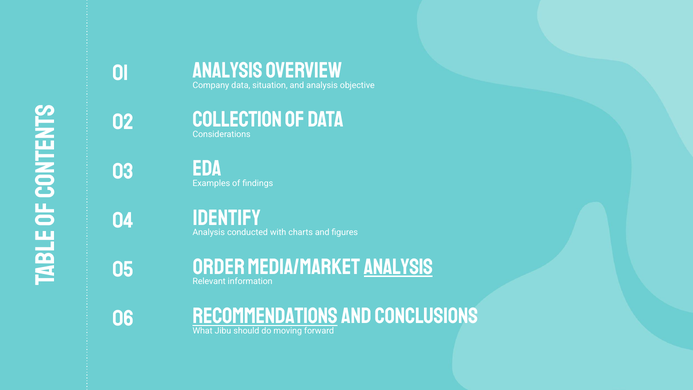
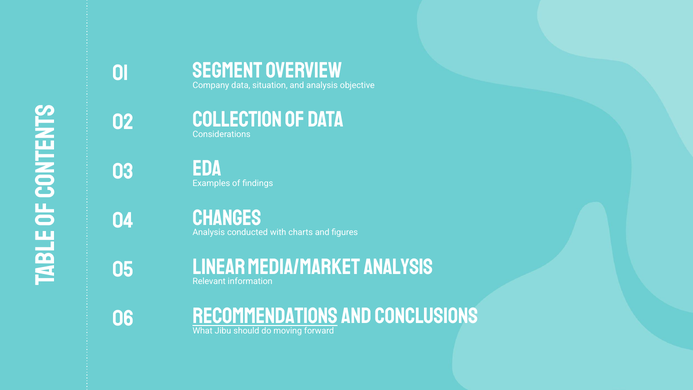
01 Analysis: Analysis -> Segment
Identify: Identify -> Changes
Order: Order -> Linear
Analysis at (398, 267) underline: present -> none
